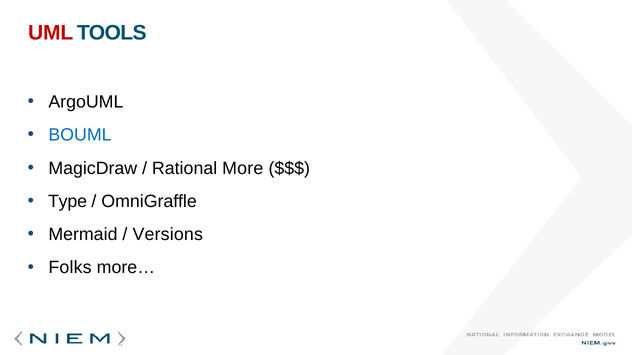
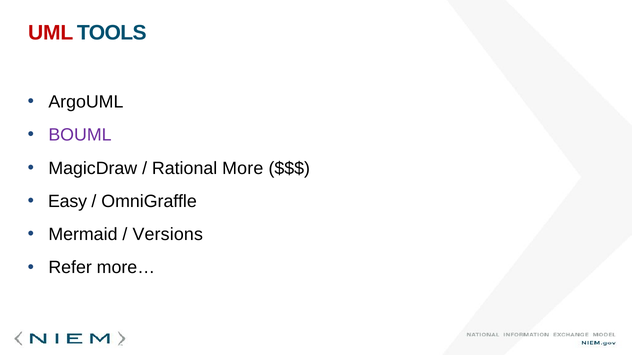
BOUML colour: blue -> purple
Type: Type -> Easy
Folks: Folks -> Refer
